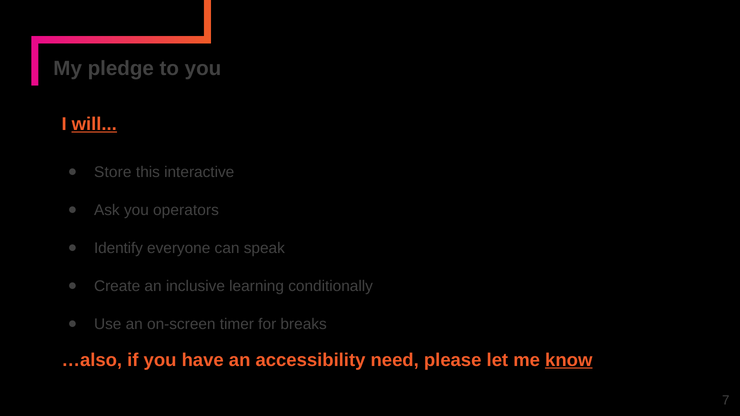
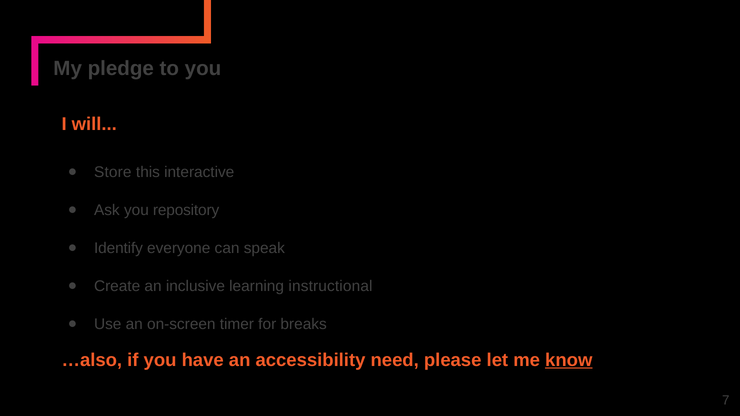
will underline: present -> none
operators: operators -> repository
conditionally: conditionally -> instructional
